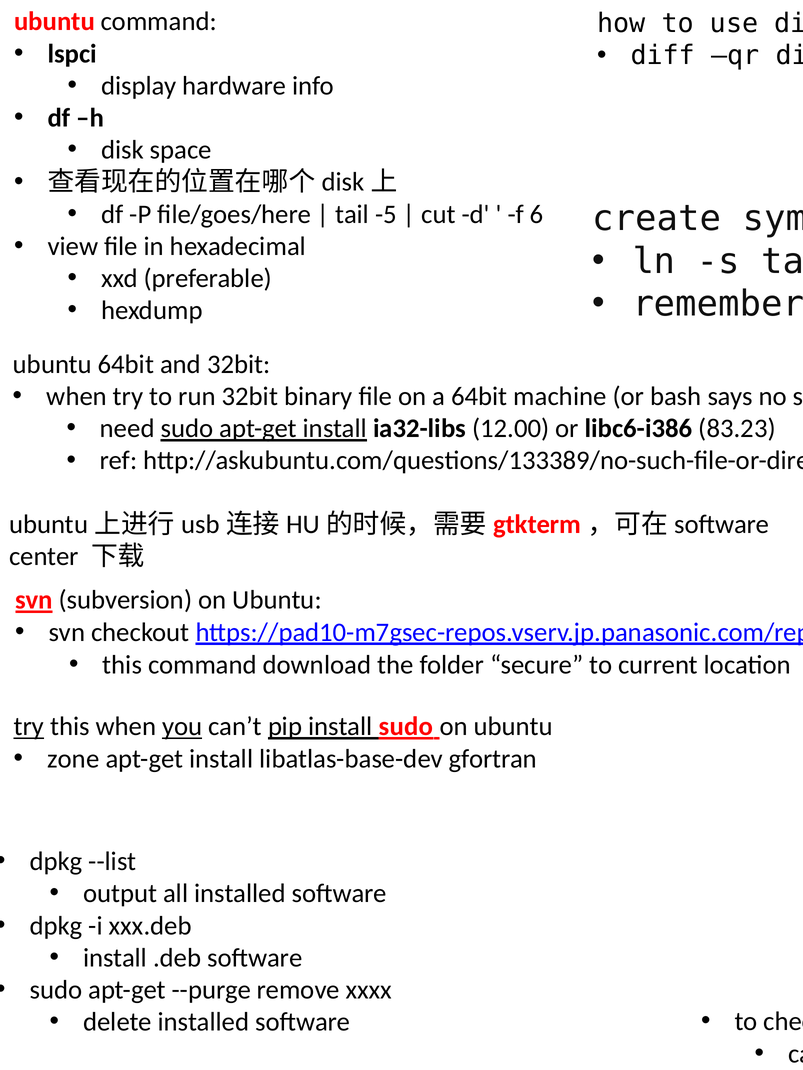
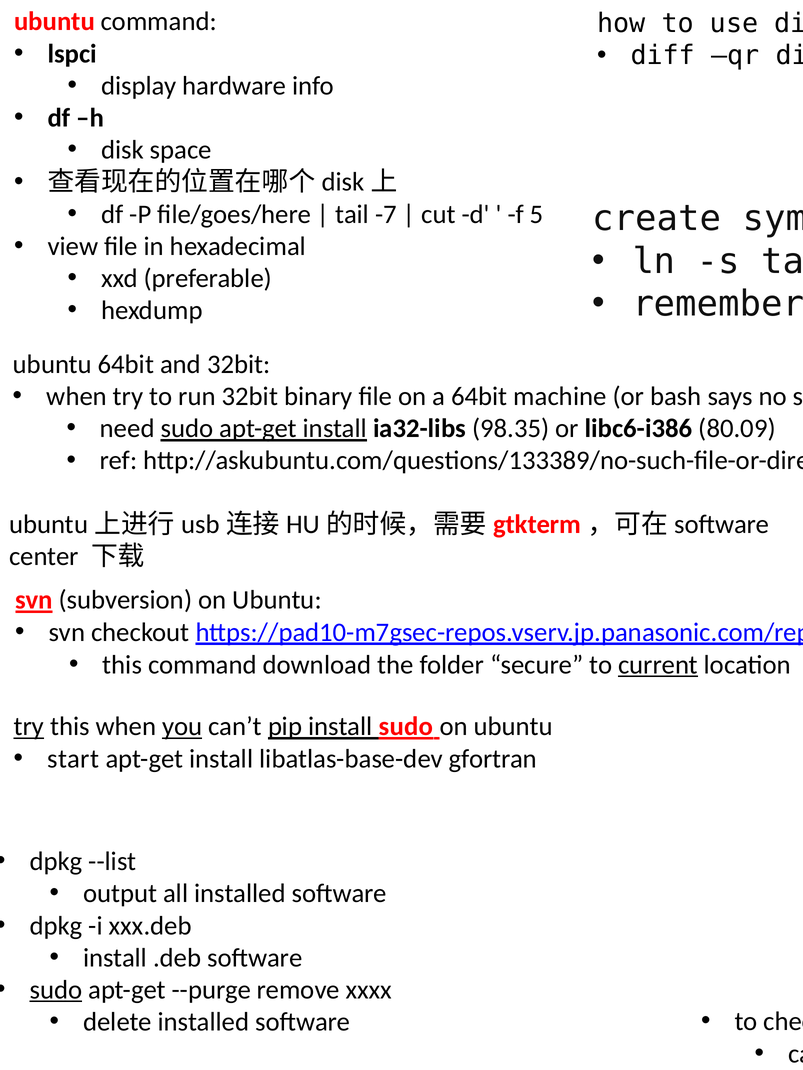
-5: -5 -> -7
6: 6 -> 5
12.00: 12.00 -> 98.35
83.23: 83.23 -> 80.09
current underline: none -> present
zone: zone -> start
sudo at (56, 991) underline: none -> present
